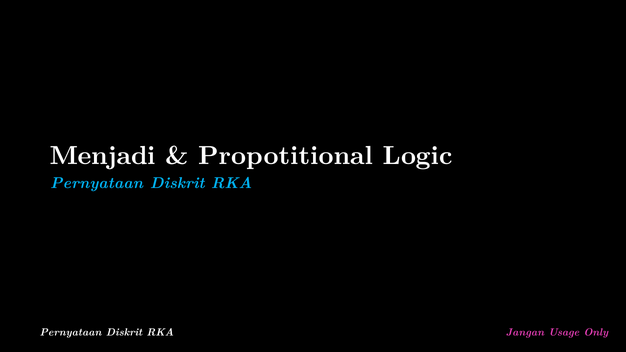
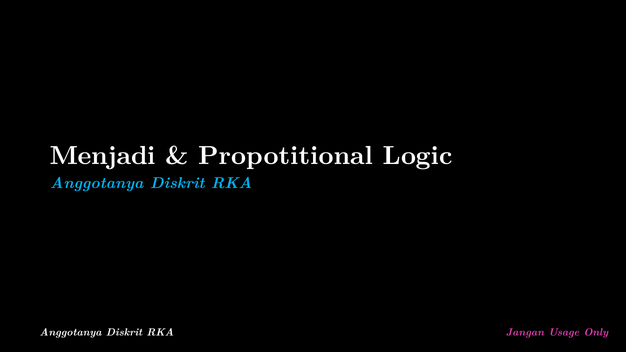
Pernyataan at (97, 183): Pernyataan -> Anggotanya
Pernyataan at (71, 332): Pernyataan -> Anggotanya
